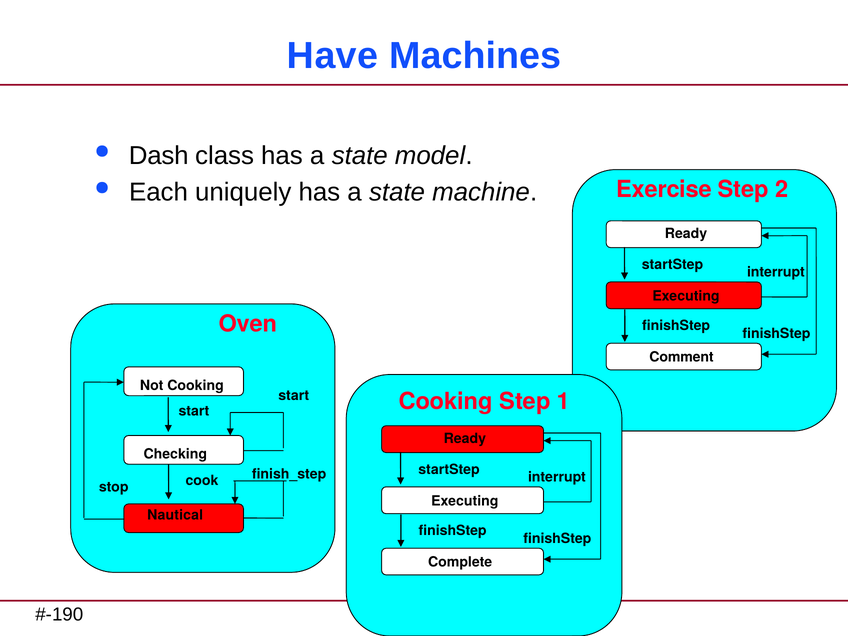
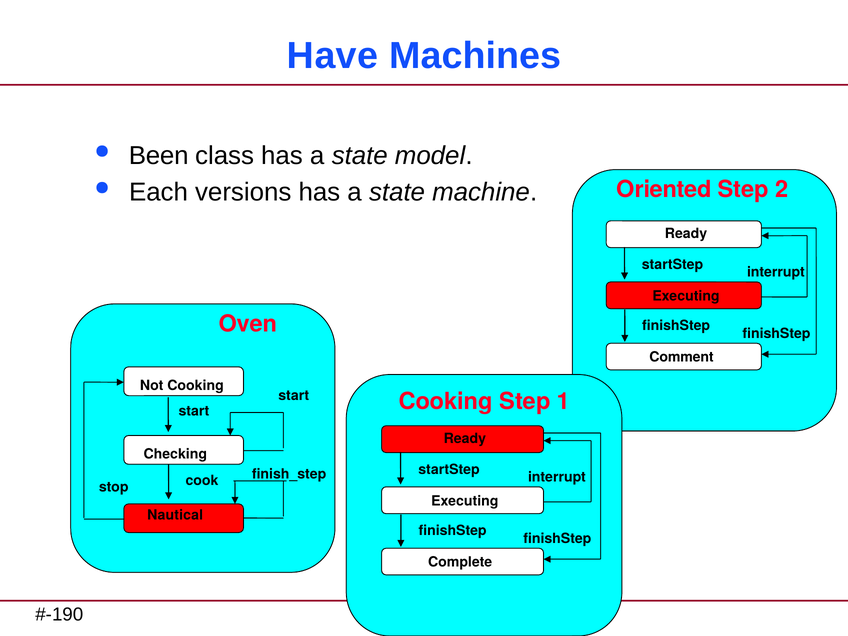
Dash: Dash -> Been
Exercise: Exercise -> Oriented
uniquely: uniquely -> versions
